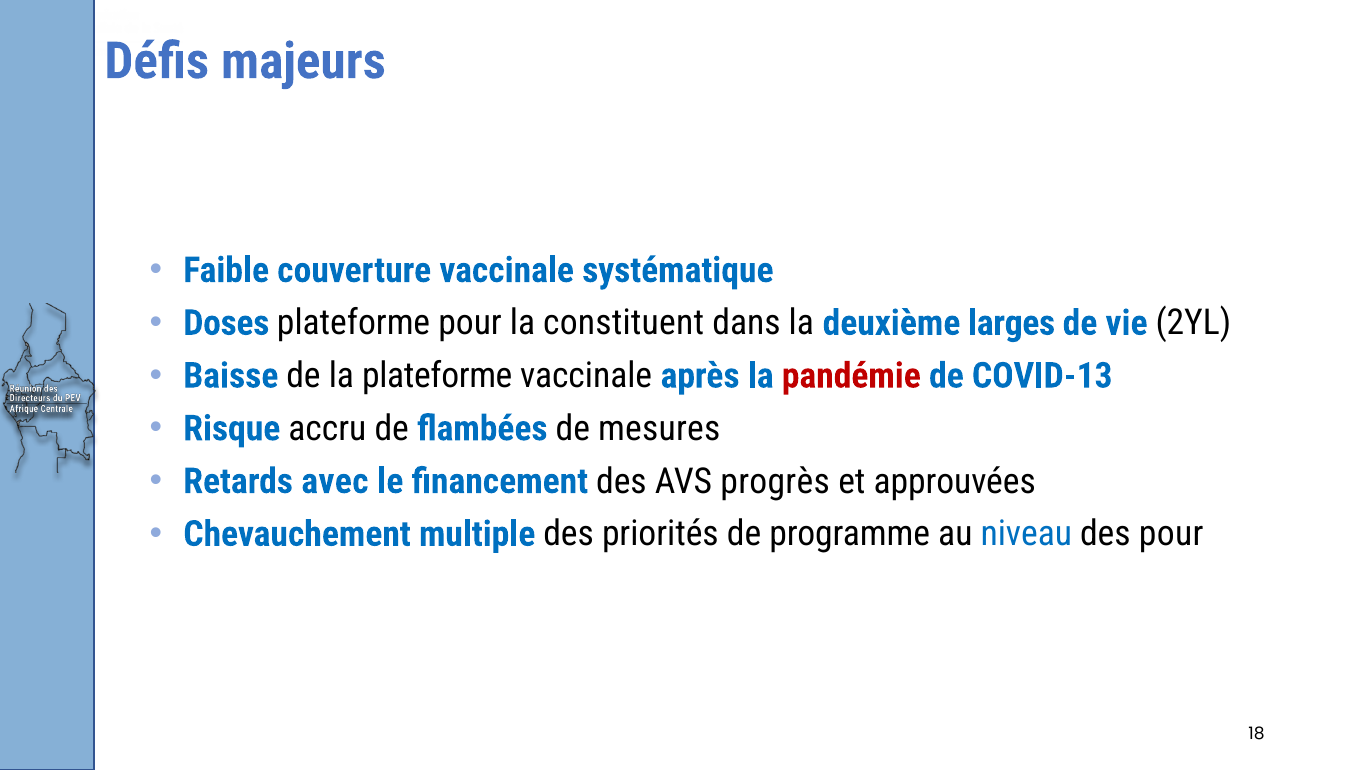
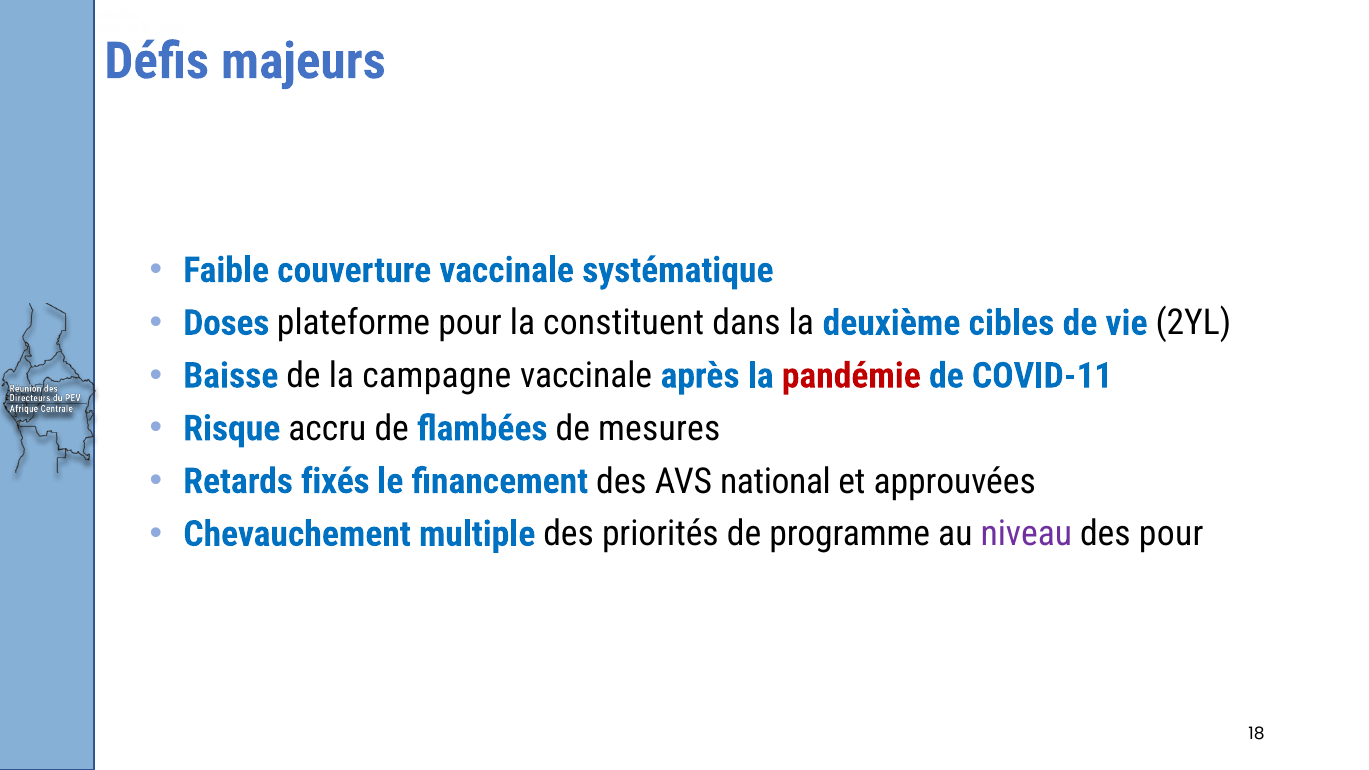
larges: larges -> cibles
la plateforme: plateforme -> campagne
COVID-13: COVID-13 -> COVID-11
avec: avec -> fixés
progrès: progrès -> national
niveau colour: blue -> purple
